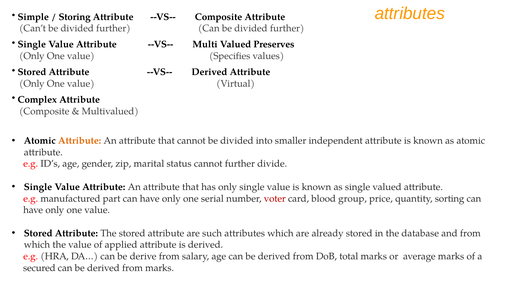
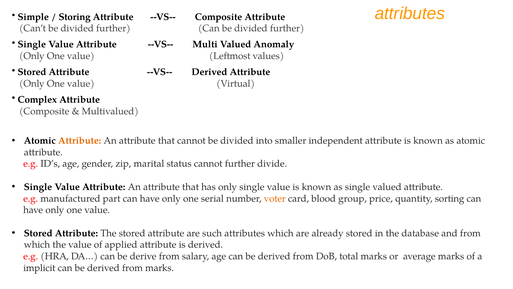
Preserves: Preserves -> Anomaly
Specifies: Specifies -> Leftmost
voter colour: red -> orange
secured: secured -> implicit
